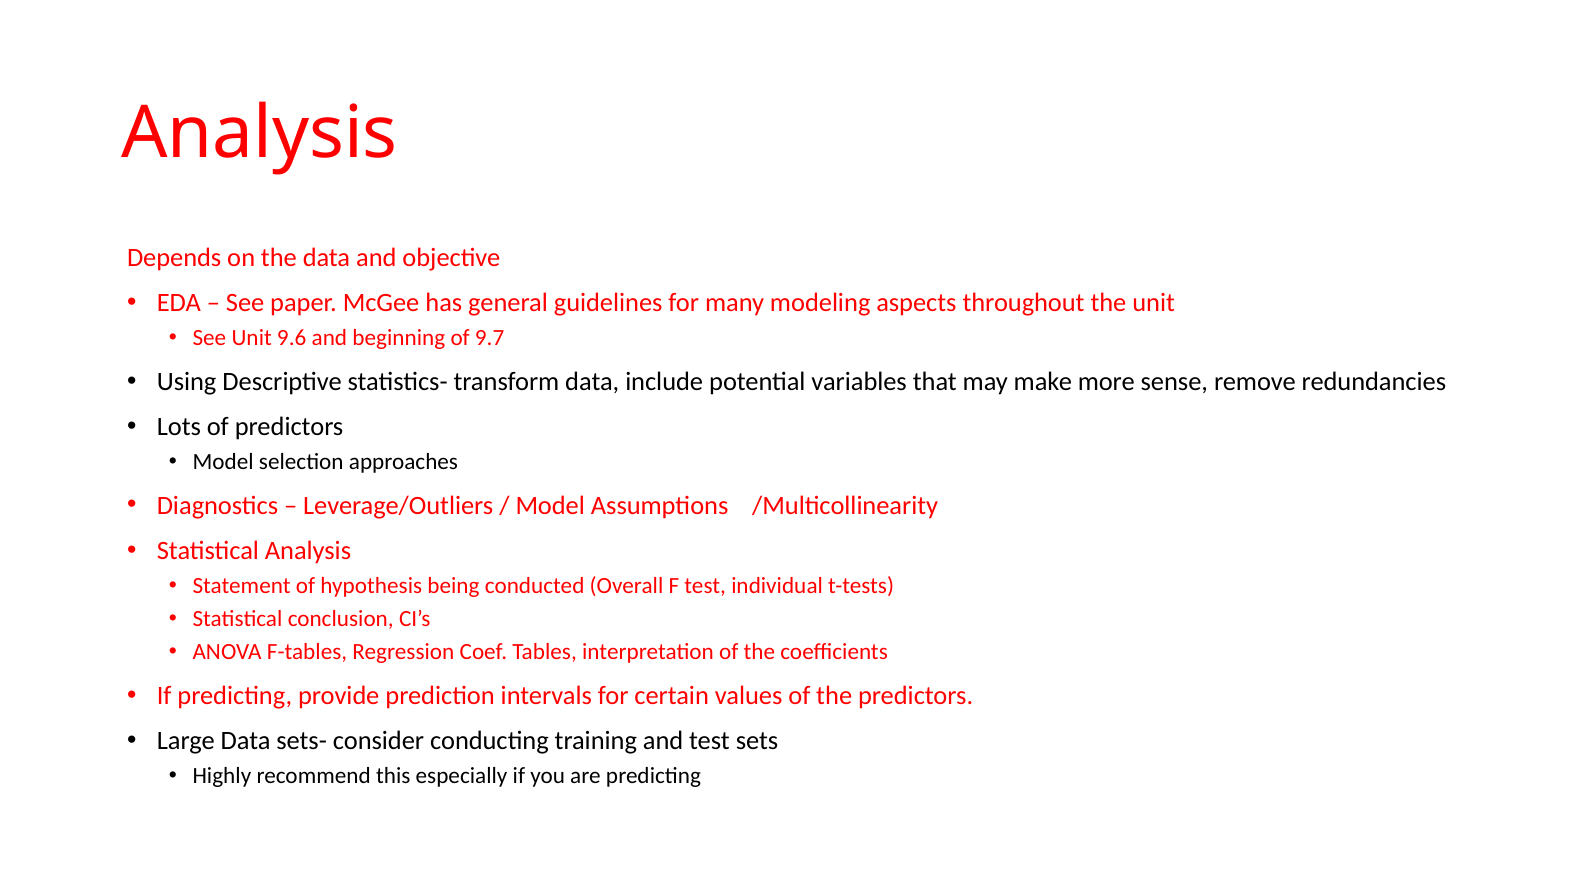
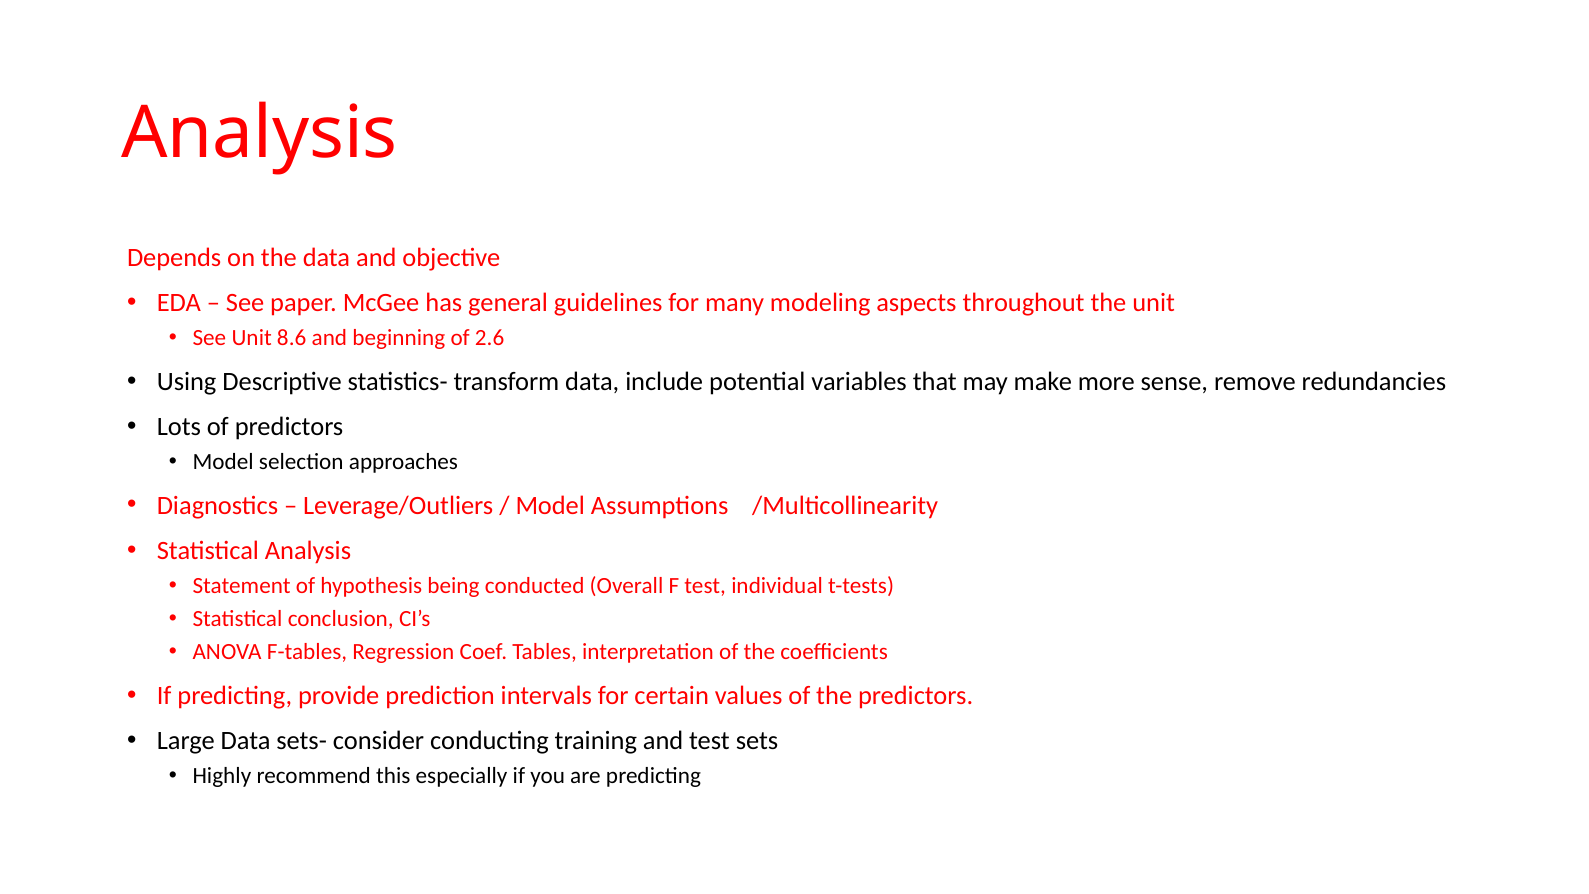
9.6: 9.6 -> 8.6
9.7: 9.7 -> 2.6
